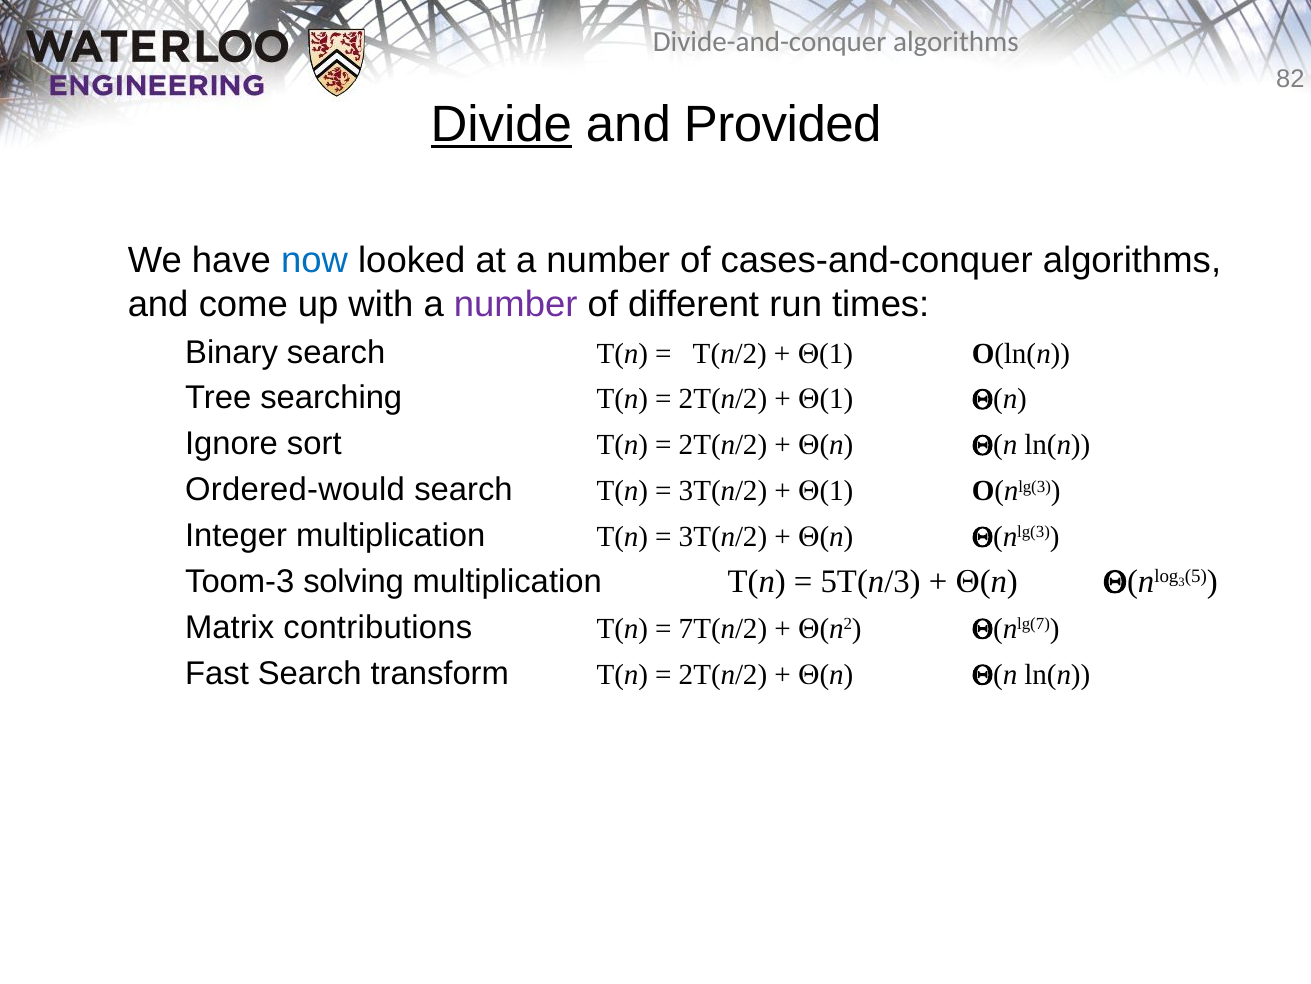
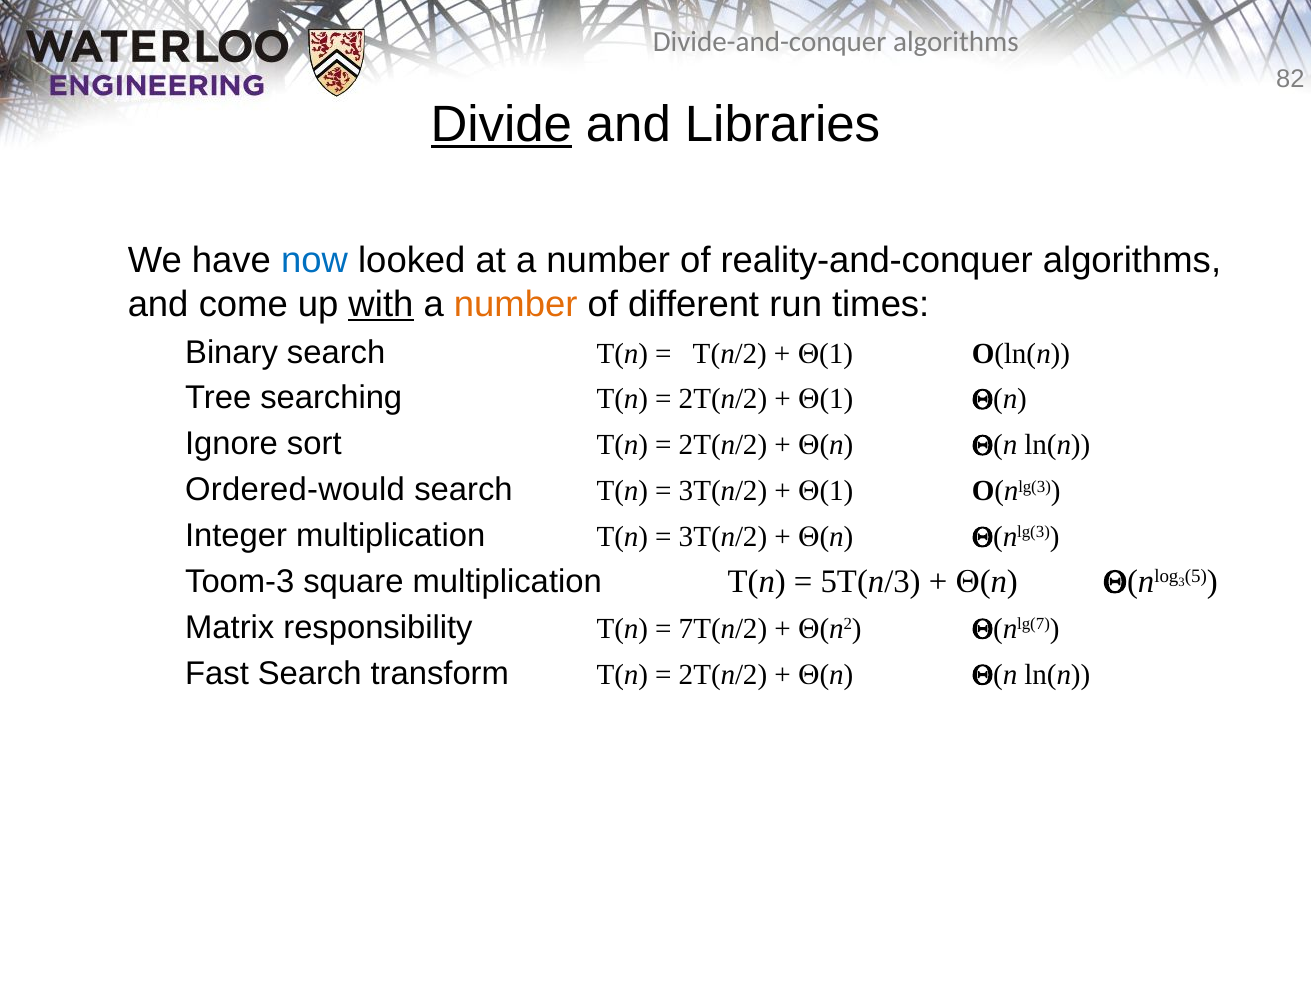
Provided: Provided -> Libraries
cases-and-conquer: cases-and-conquer -> reality-and-conquer
with underline: none -> present
number at (516, 304) colour: purple -> orange
solving: solving -> square
contributions: contributions -> responsibility
